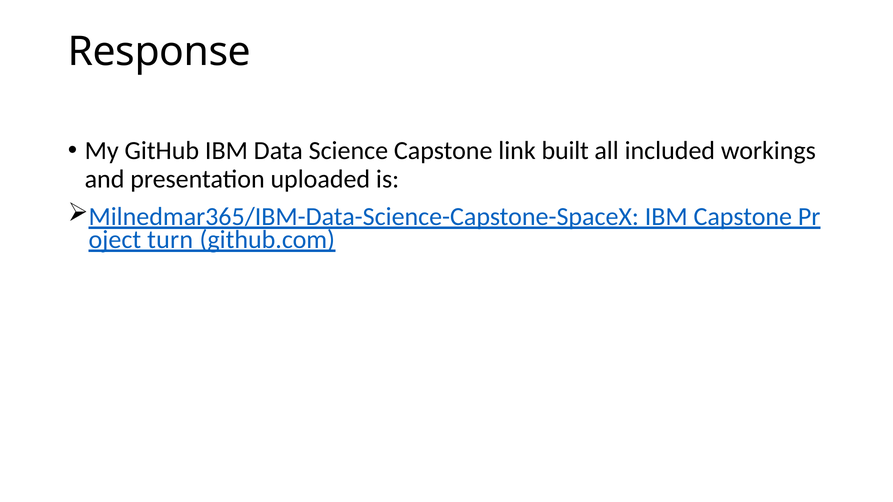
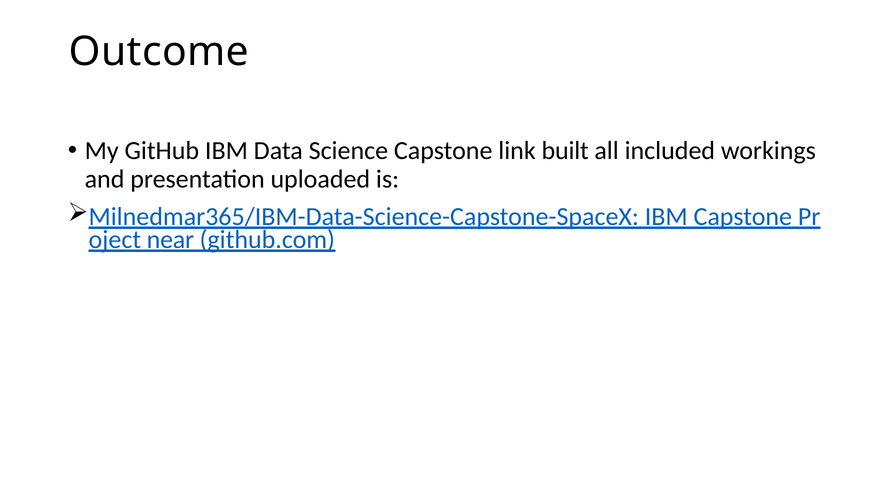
Response: Response -> Outcome
turn: turn -> near
